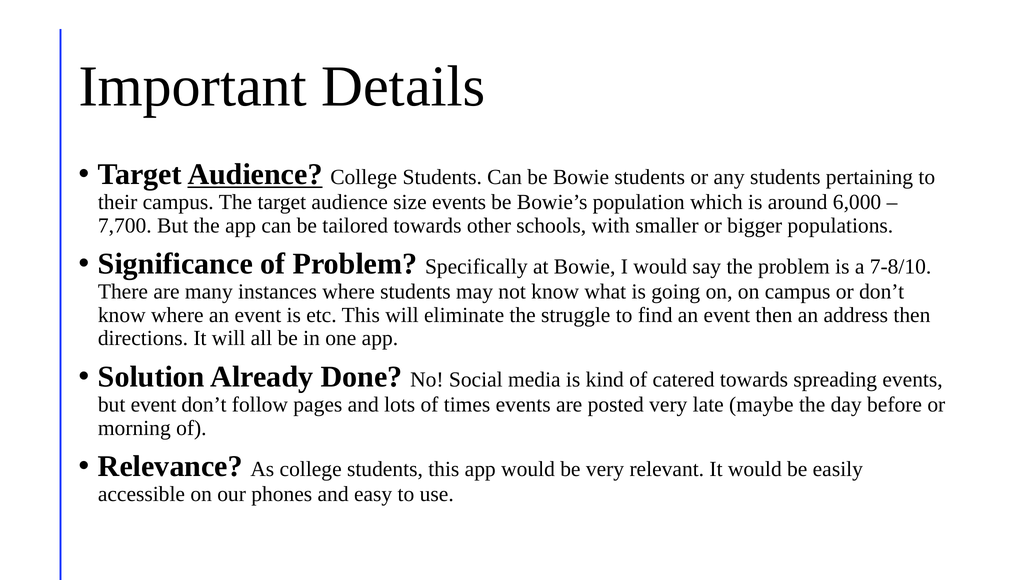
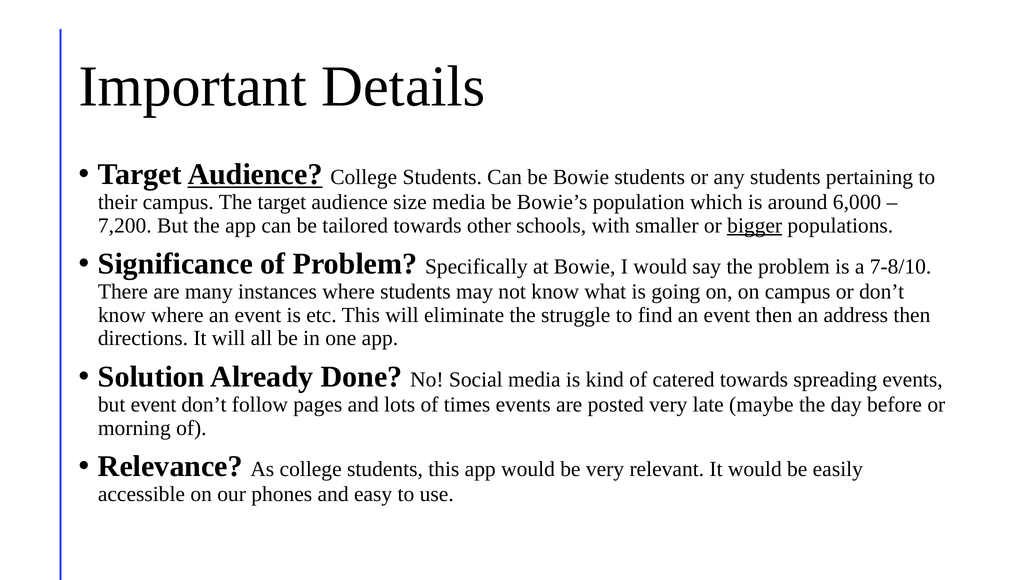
size events: events -> media
7,700: 7,700 -> 7,200
bigger underline: none -> present
